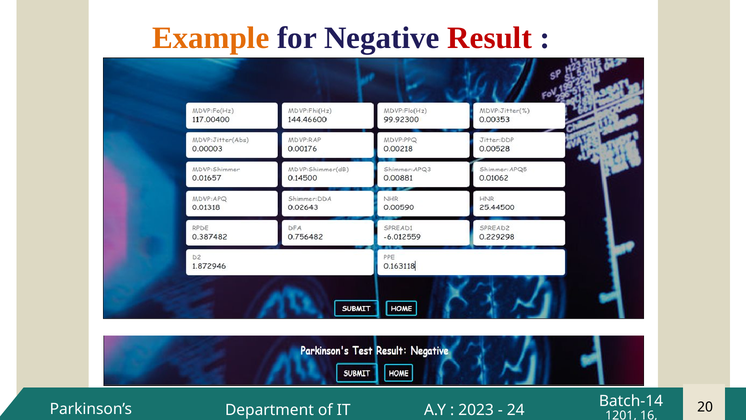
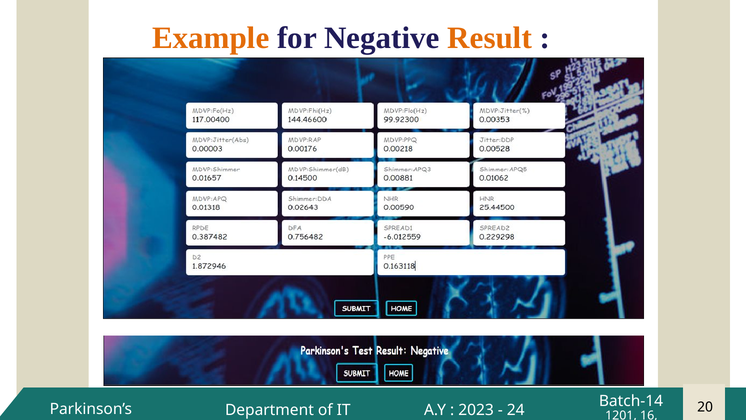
Result colour: red -> orange
